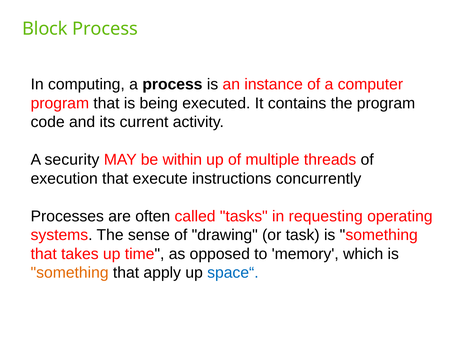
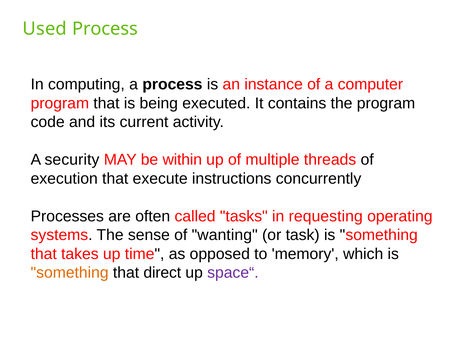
Block: Block -> Used
drawing: drawing -> wanting
apply: apply -> direct
space“ colour: blue -> purple
